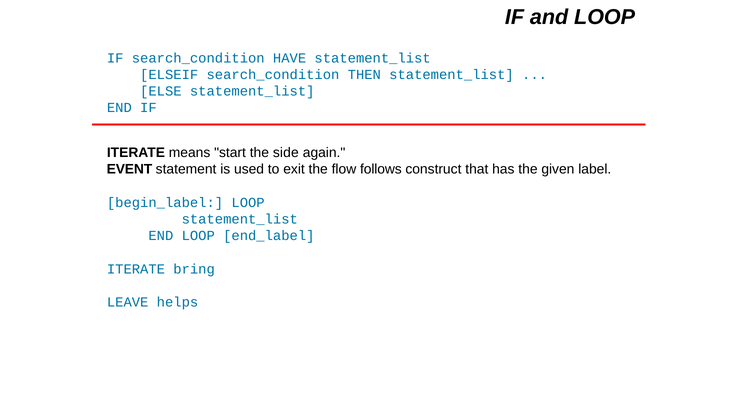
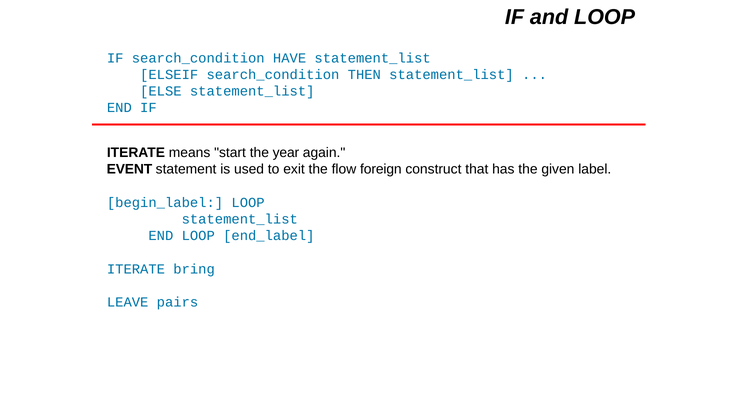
side: side -> year
follows: follows -> foreign
helps: helps -> pairs
